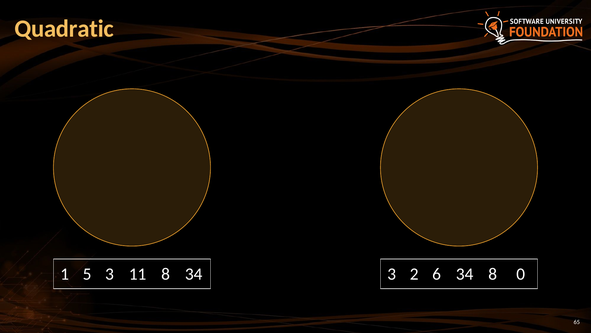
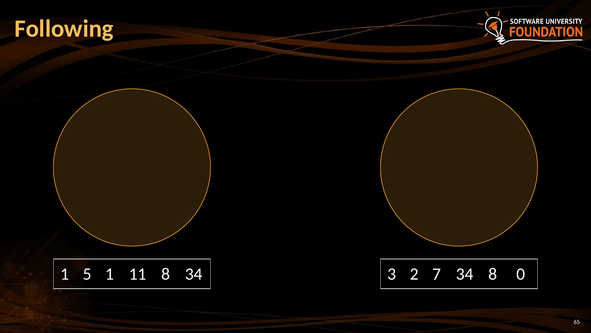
Quadratic: Quadratic -> Following
5 3: 3 -> 1
6: 6 -> 7
